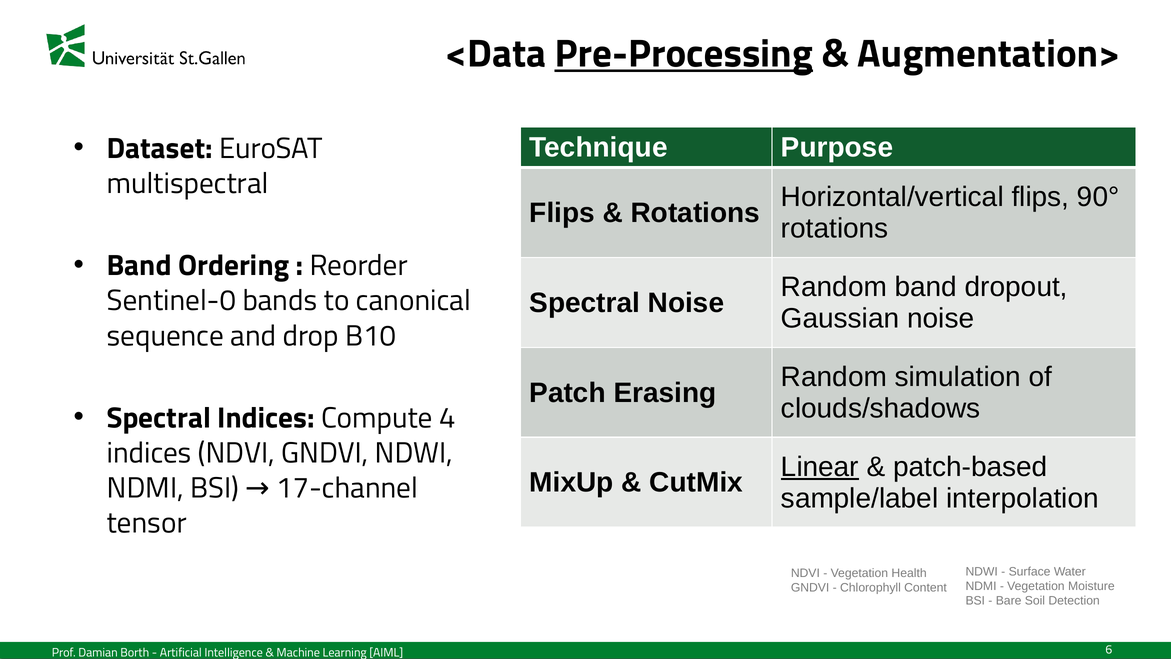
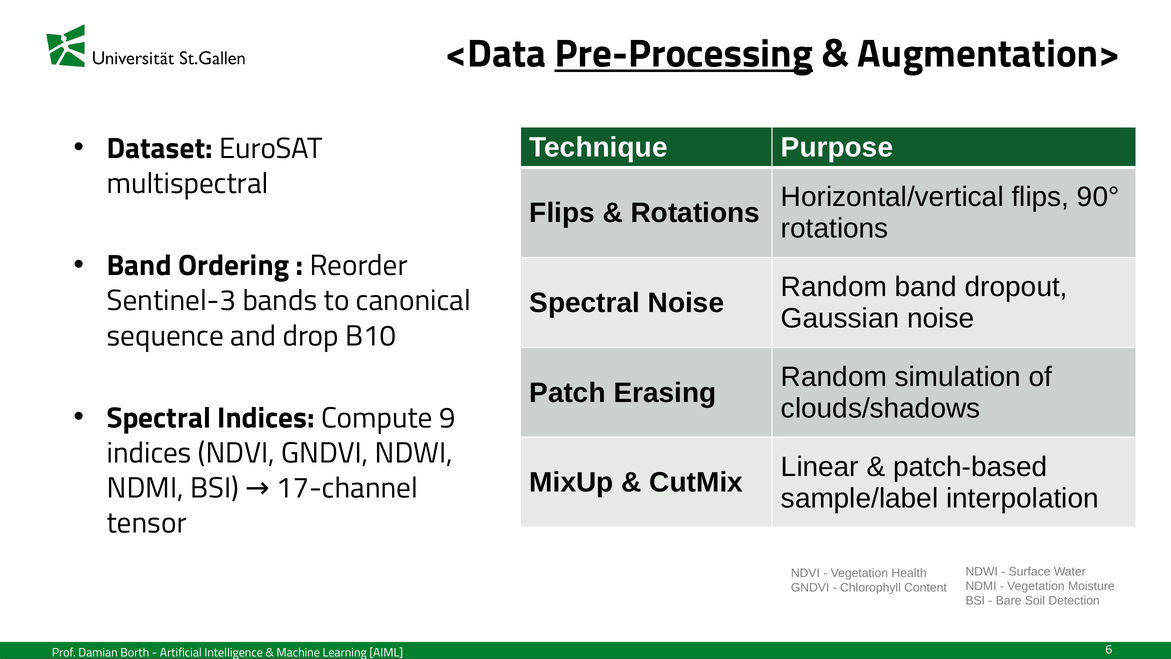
Sentinel-0: Sentinel-0 -> Sentinel-3
4: 4 -> 9
Linear underline: present -> none
